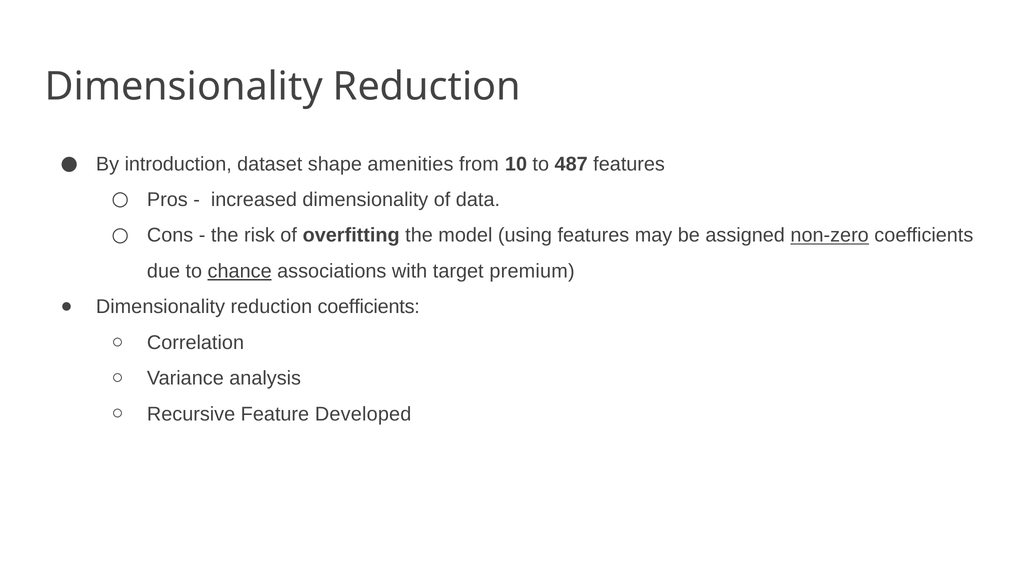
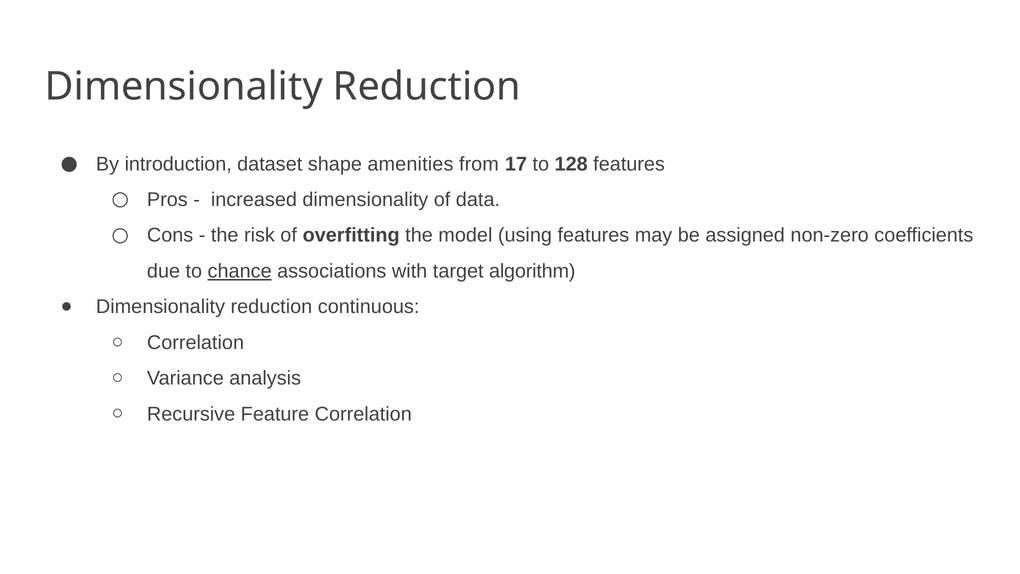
10: 10 -> 17
487: 487 -> 128
non-zero underline: present -> none
premium: premium -> algorithm
reduction coefficients: coefficients -> continuous
Feature Developed: Developed -> Correlation
